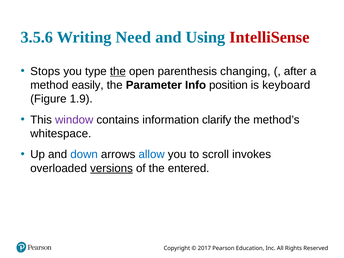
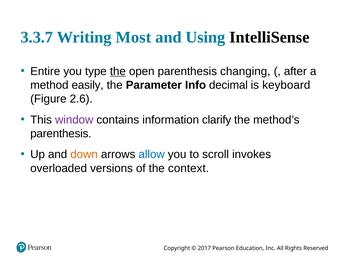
3.5.6: 3.5.6 -> 3.3.7
Need: Need -> Most
IntelliSense colour: red -> black
Stops: Stops -> Entire
position: position -> decimal
1.9: 1.9 -> 2.6
whitespace at (61, 134): whitespace -> parenthesis
down colour: blue -> orange
versions underline: present -> none
entered: entered -> context
